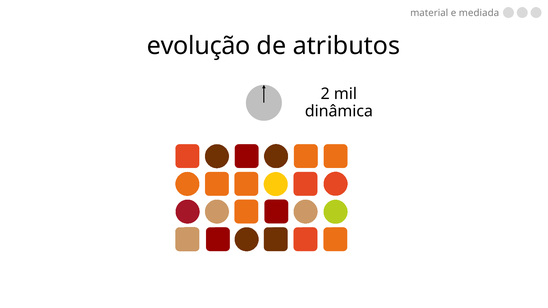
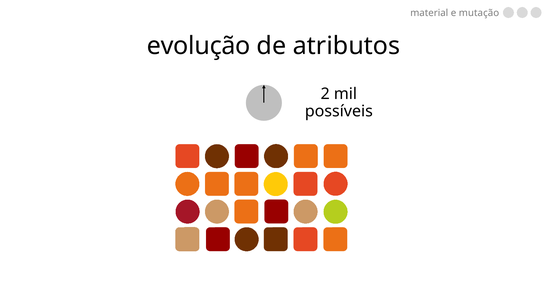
mediada: mediada -> mutação
dinâmica: dinâmica -> possíveis
